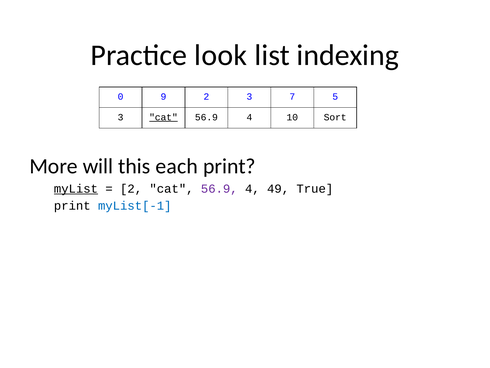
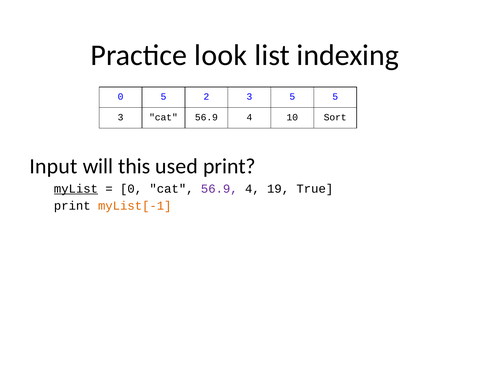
0 9: 9 -> 5
3 7: 7 -> 5
cat at (163, 117) underline: present -> none
More: More -> Input
each: each -> used
2 at (131, 188): 2 -> 0
49: 49 -> 19
myList[-1 colour: blue -> orange
